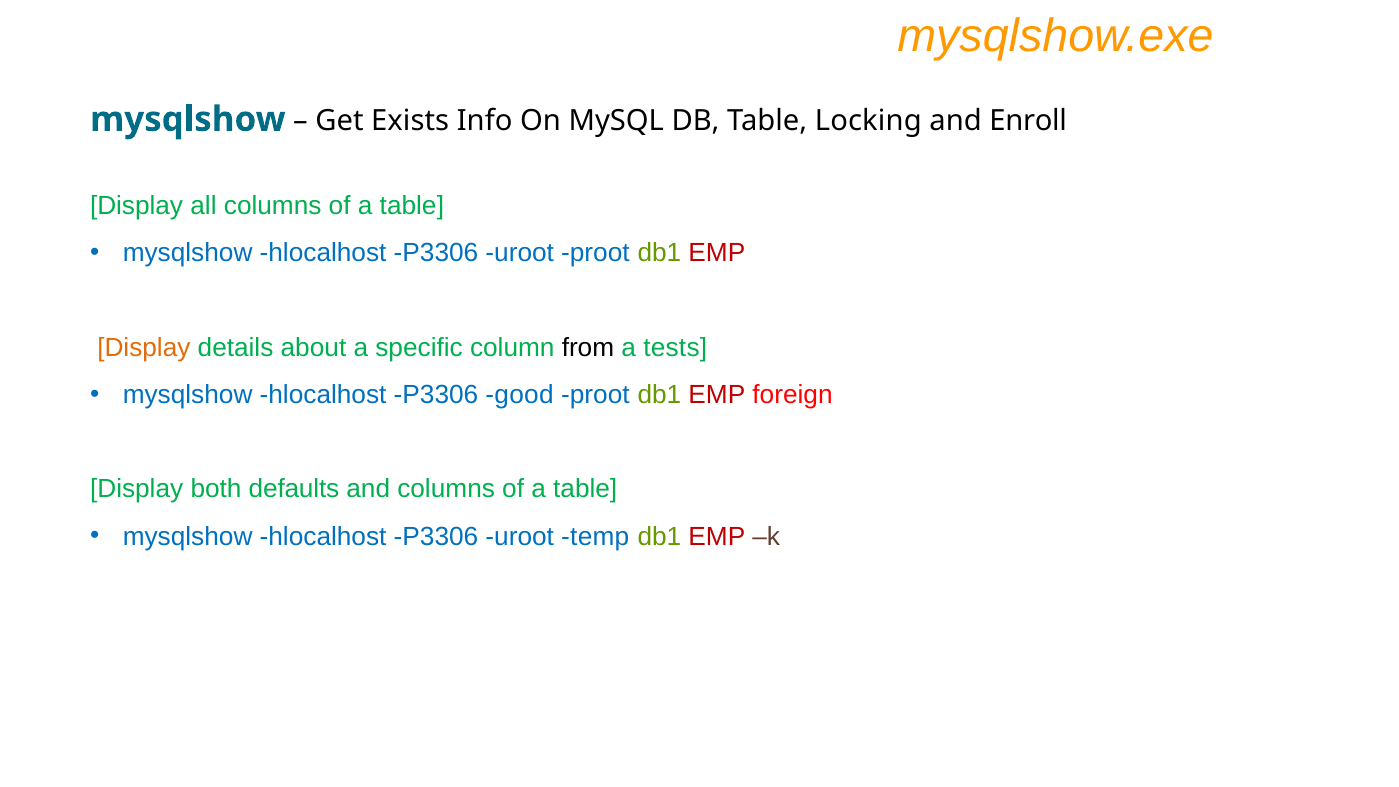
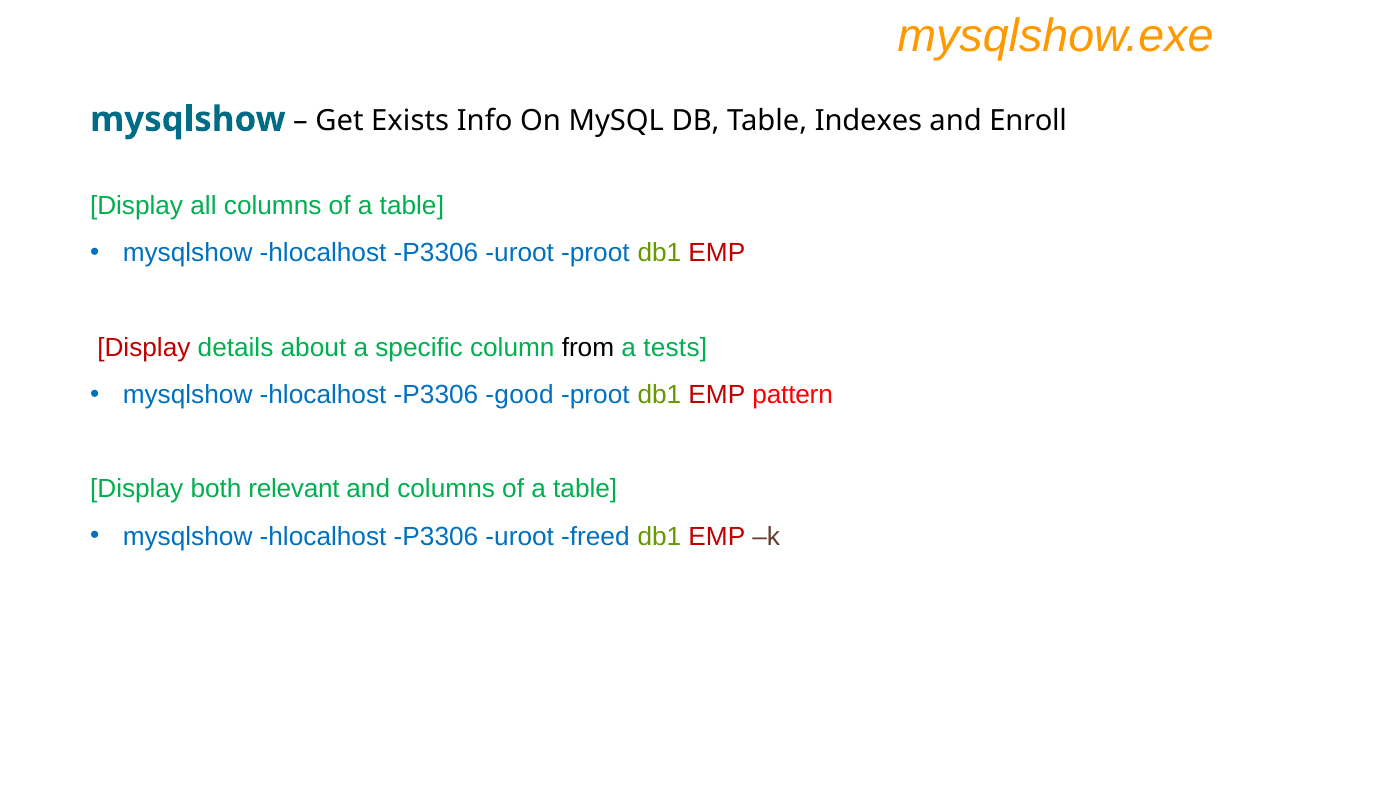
Locking: Locking -> Indexes
Display at (144, 348) colour: orange -> red
foreign: foreign -> pattern
defaults: defaults -> relevant
temp: temp -> freed
